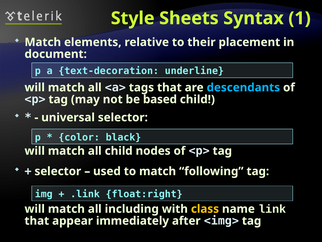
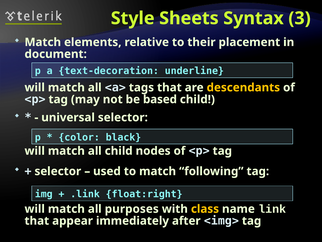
1: 1 -> 3
descendants colour: light blue -> yellow
including: including -> purposes
